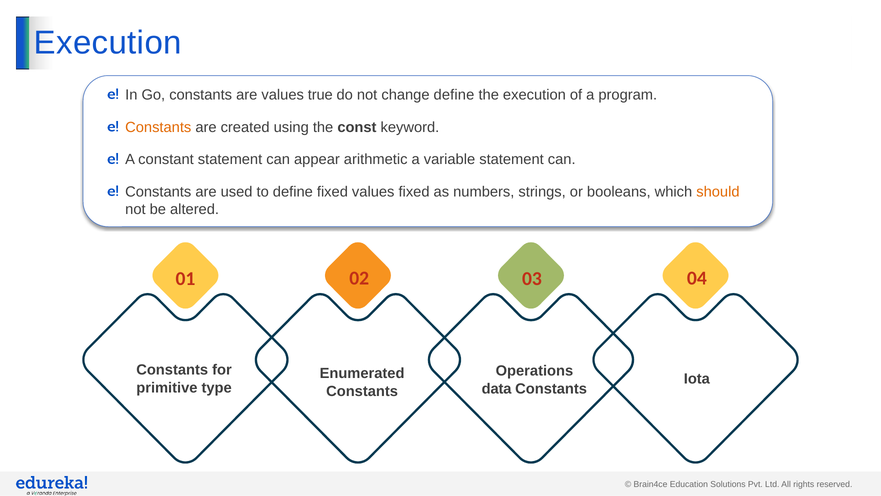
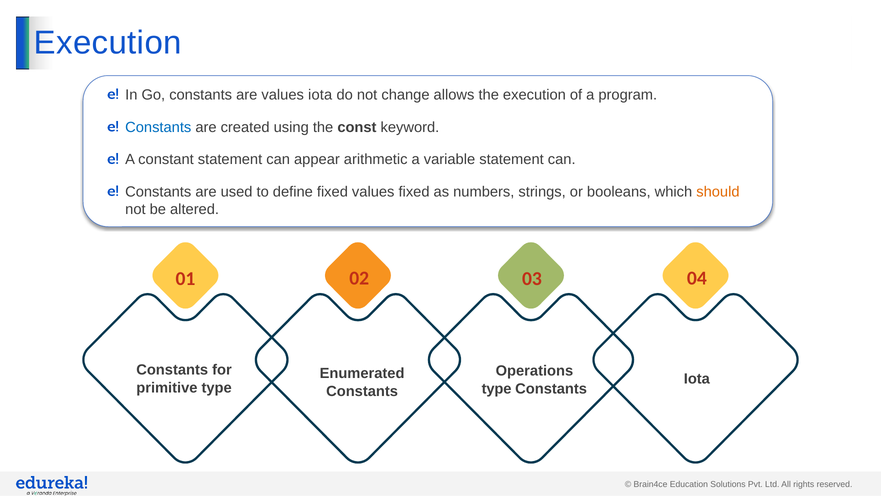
values true: true -> iota
change define: define -> allows
Constants at (158, 127) colour: orange -> blue
data at (497, 388): data -> type
